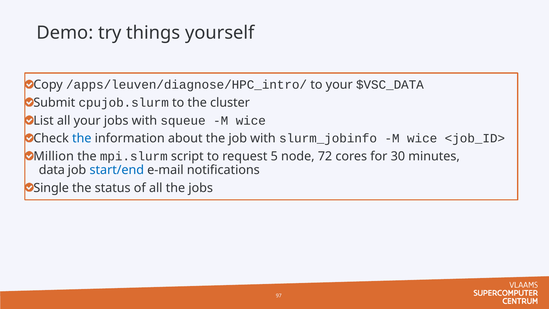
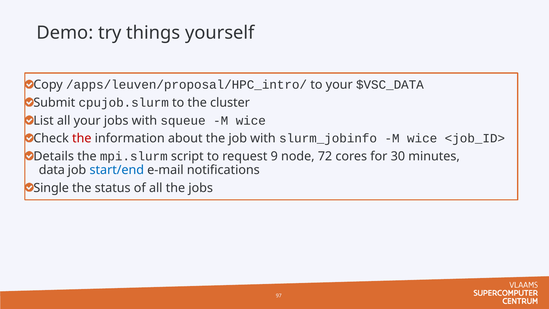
/apps/leuven/diagnose/HPC_intro/: /apps/leuven/diagnose/HPC_intro/ -> /apps/leuven/proposal/HPC_intro/
the at (82, 138) colour: blue -> red
Million: Million -> Details
5: 5 -> 9
